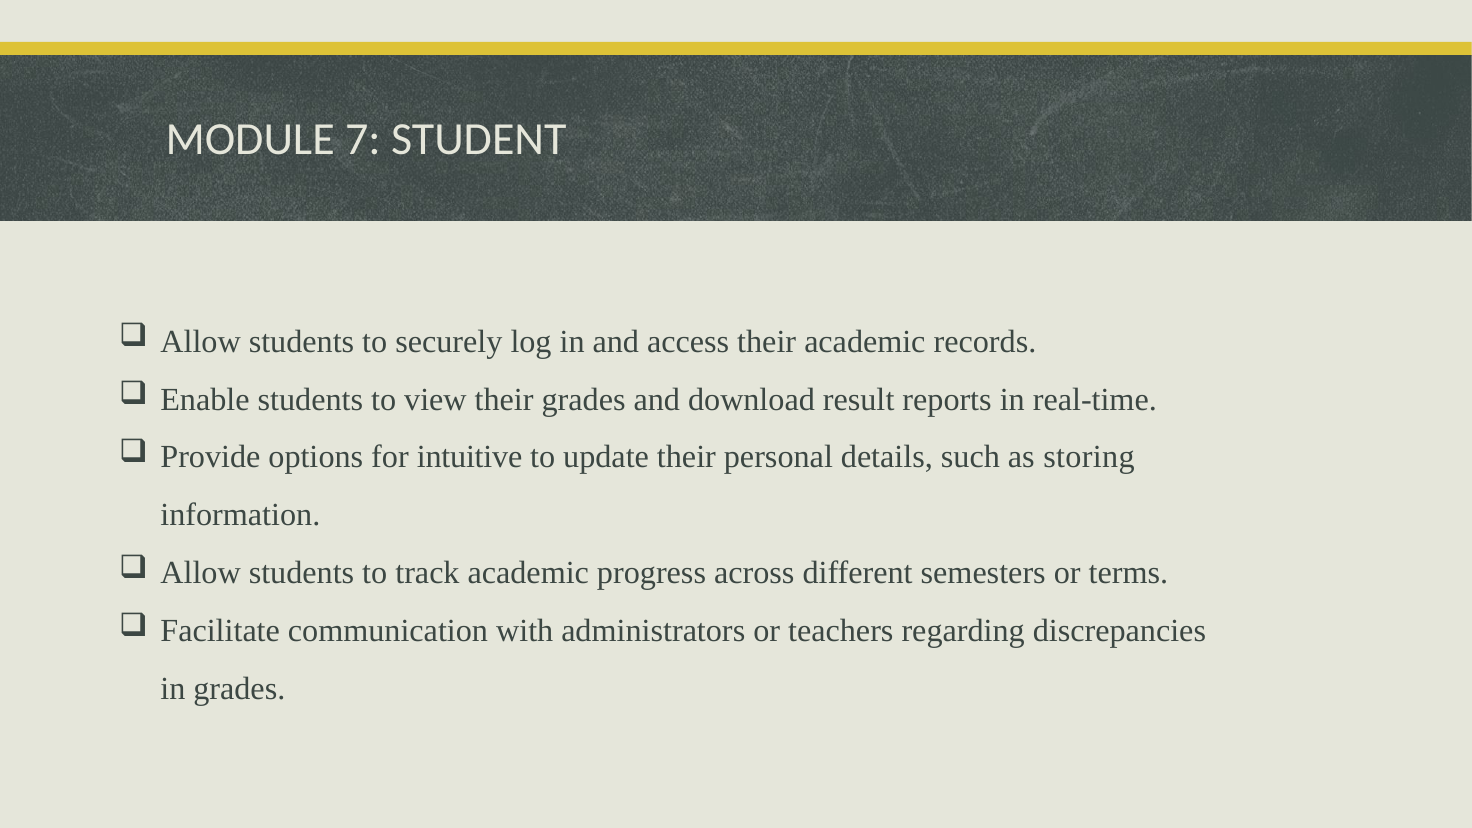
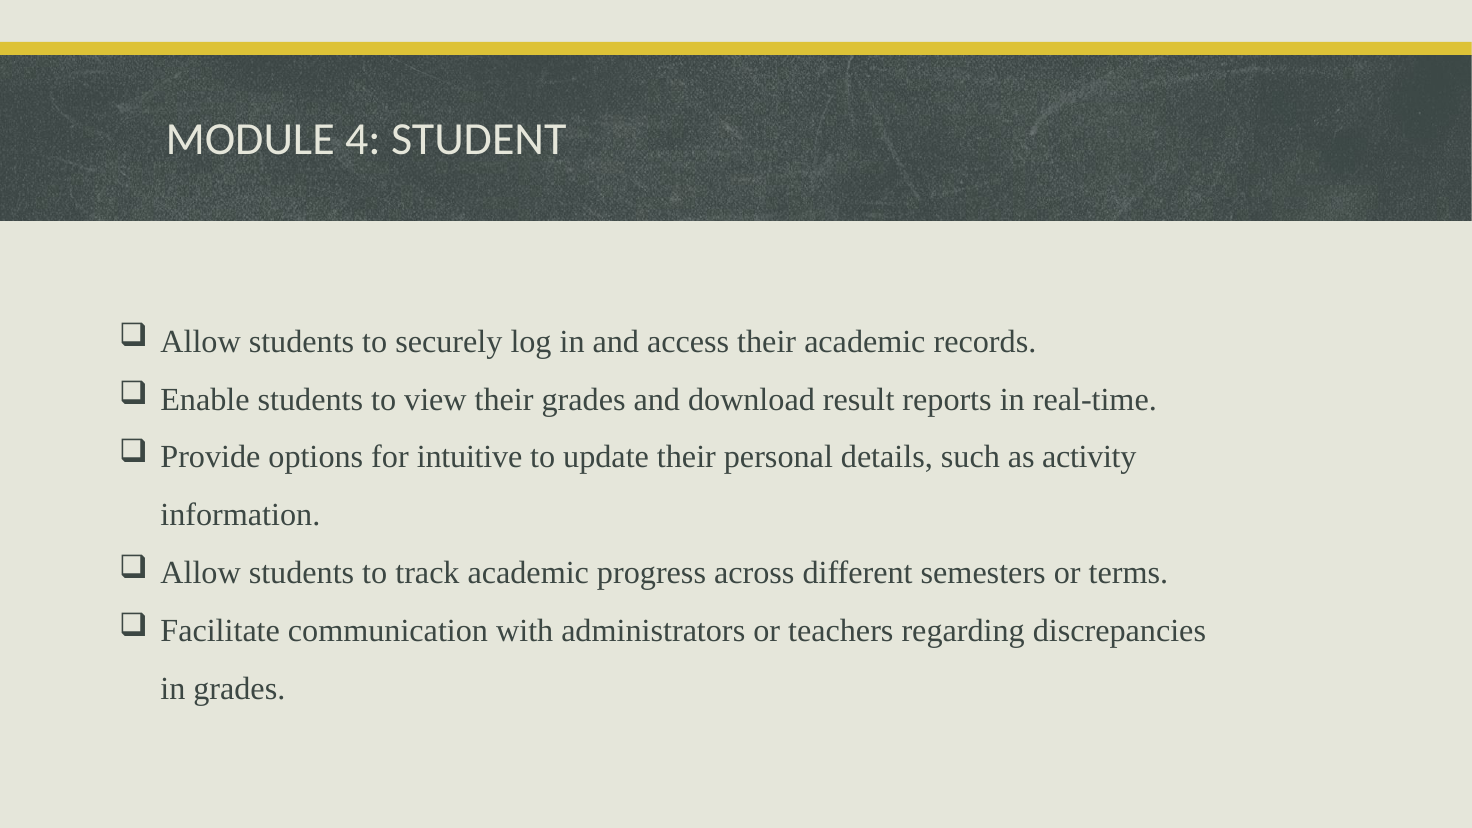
7: 7 -> 4
storing: storing -> activity
